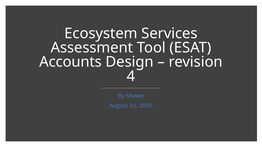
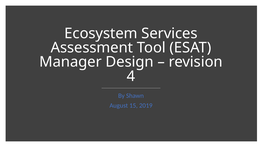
Accounts: Accounts -> Manager
